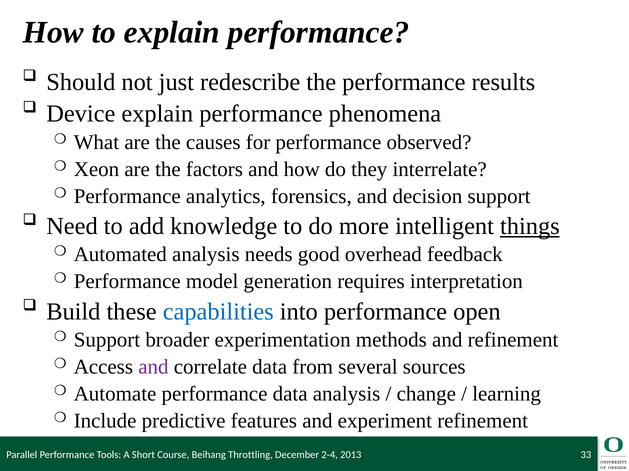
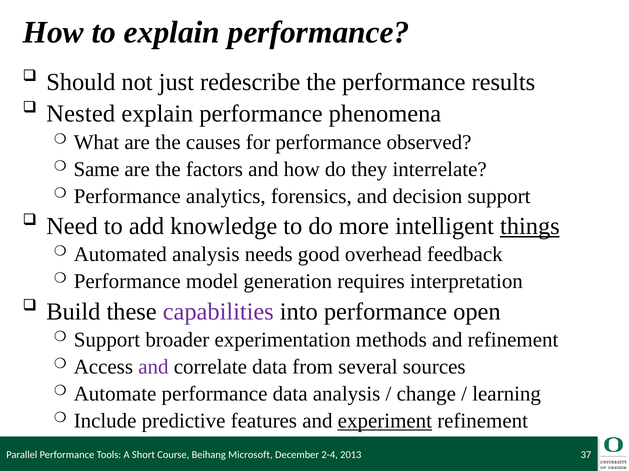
Device: Device -> Nested
Xeon: Xeon -> Same
capabilities colour: blue -> purple
experiment underline: none -> present
Throttling: Throttling -> Microsoft
33: 33 -> 37
